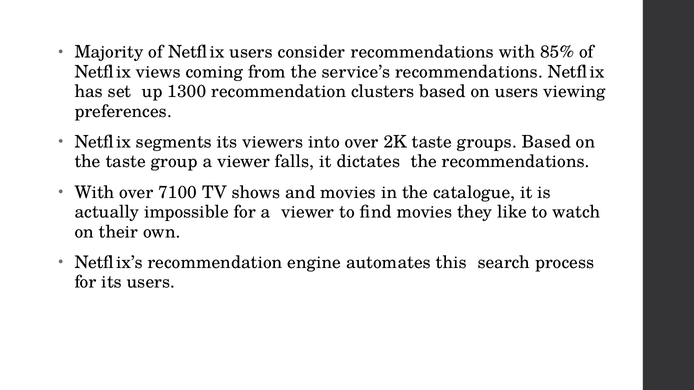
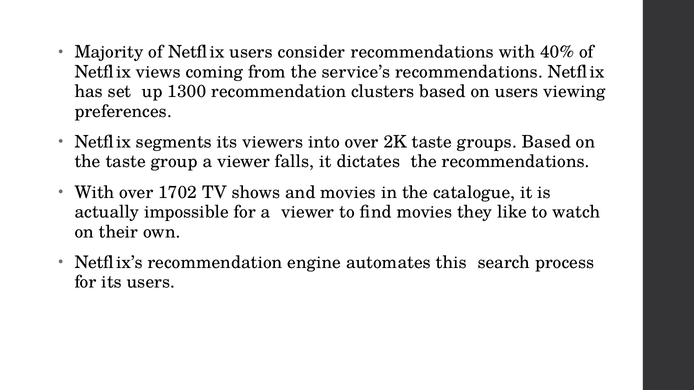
85%: 85% -> 40%
7100: 7100 -> 1702
